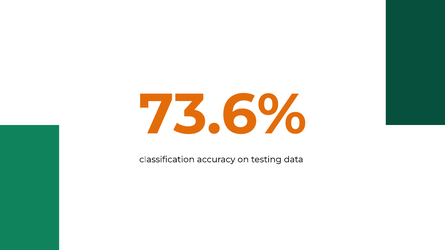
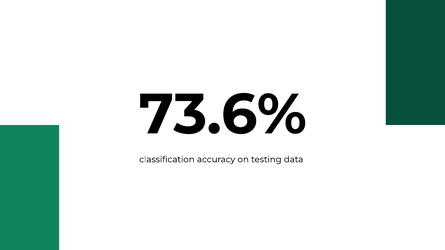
73.6% colour: orange -> black
